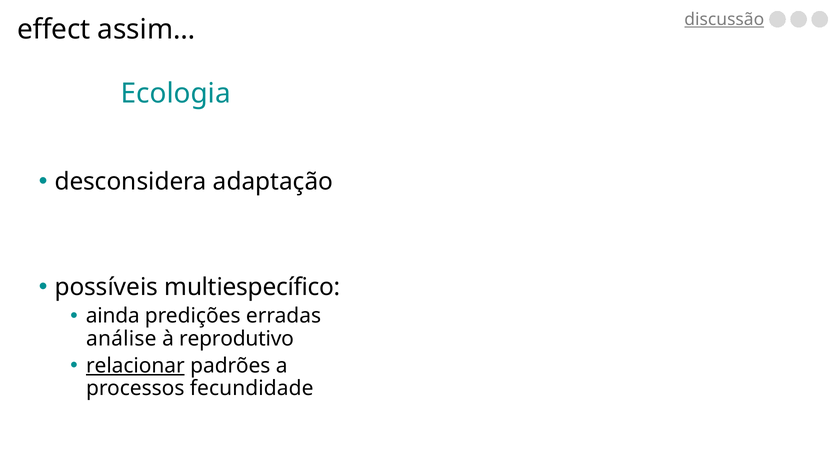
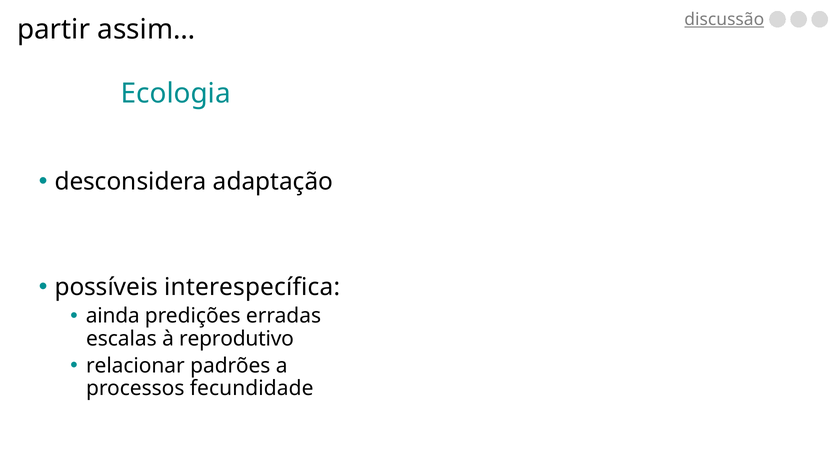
effect: effect -> partir
multiespecífico: multiespecífico -> interespecífica
análise: análise -> escalas
relacionar underline: present -> none
